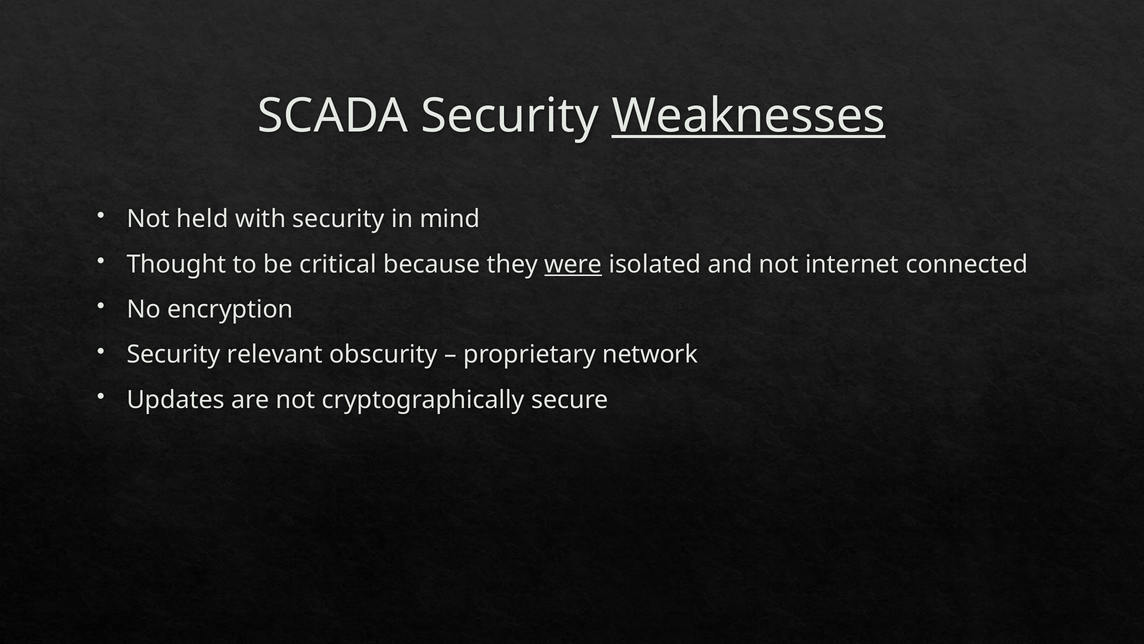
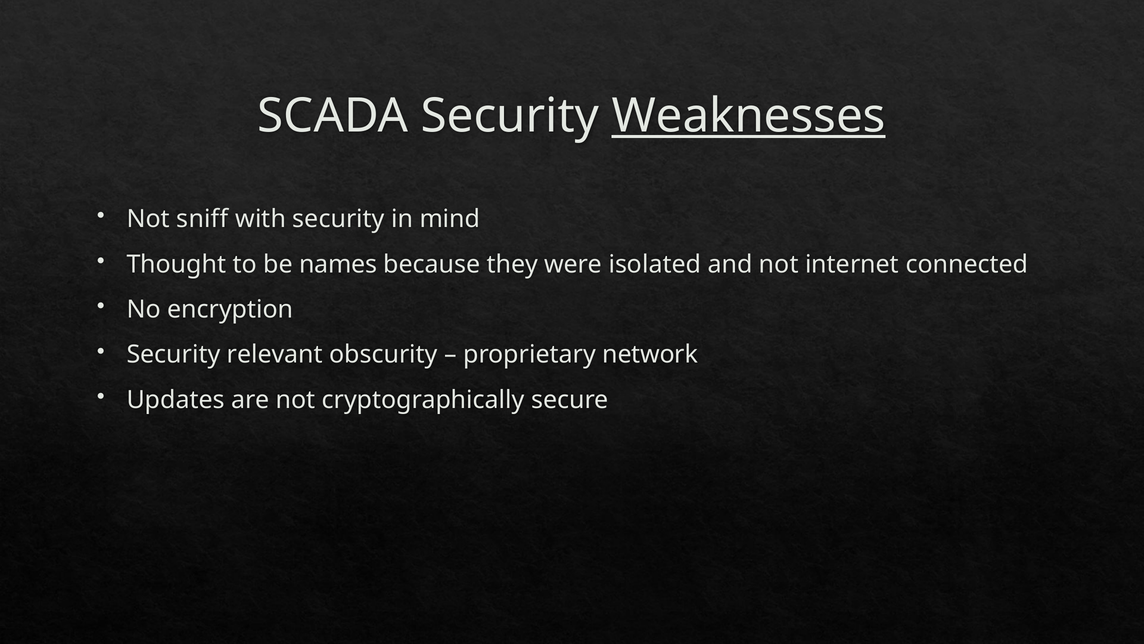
held: held -> sniff
critical: critical -> names
were underline: present -> none
